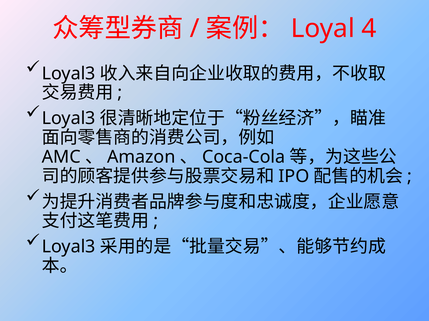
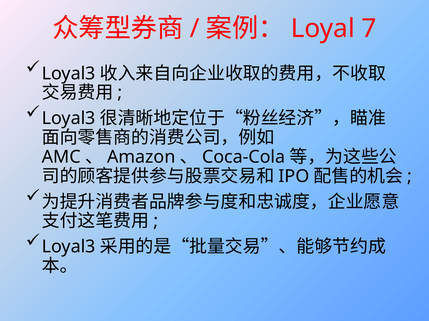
4: 4 -> 7
